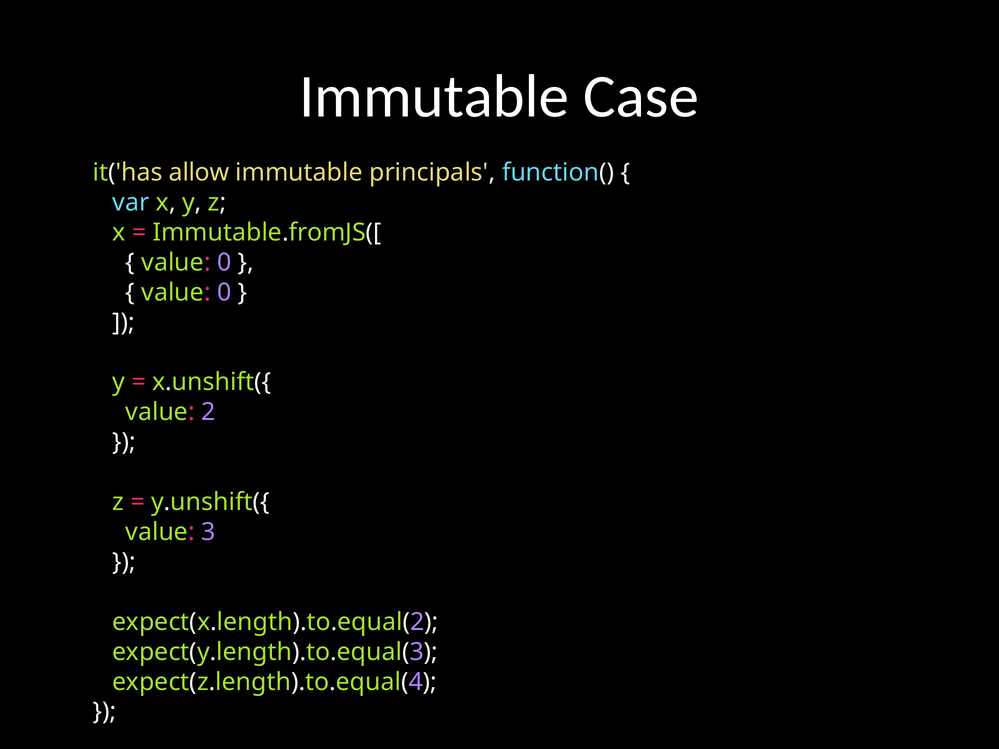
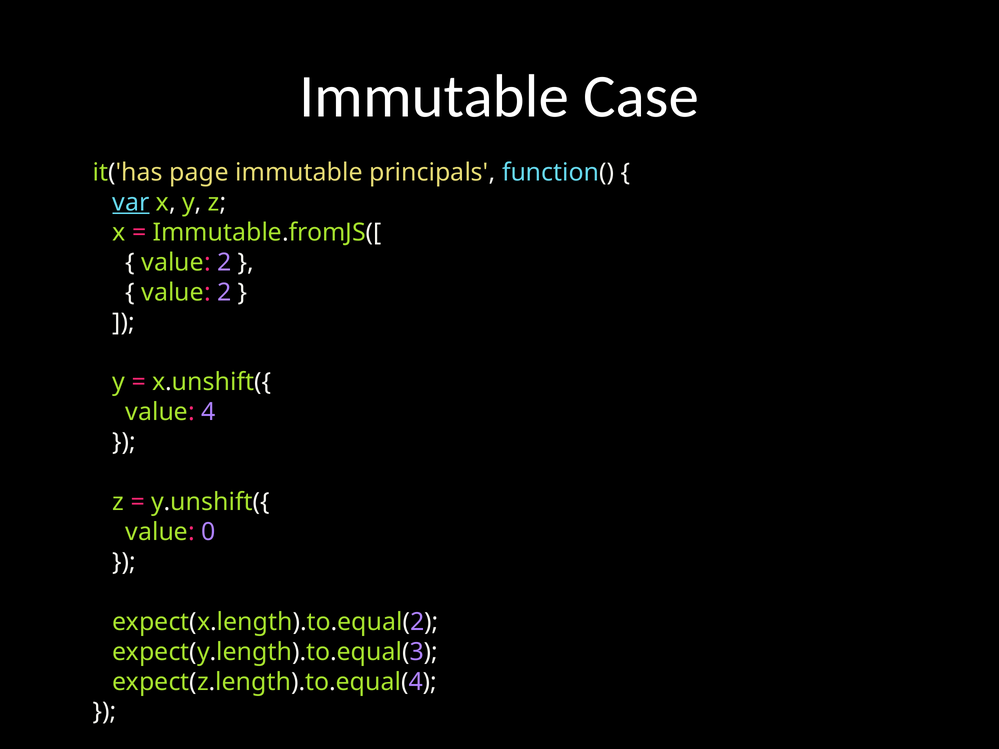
allow: allow -> page
var underline: none -> present
0 at (224, 262): 0 -> 2
0 at (224, 292): 0 -> 2
2: 2 -> 4
3: 3 -> 0
